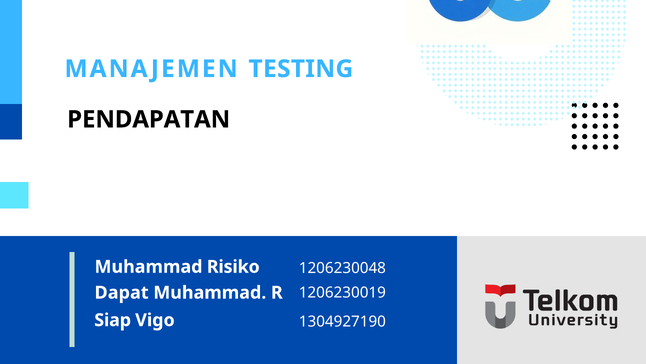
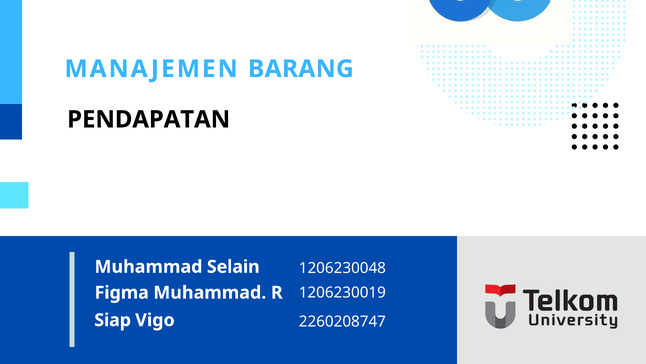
TESTING: TESTING -> BARANG
Risiko: Risiko -> Selain
Dapat: Dapat -> Figma
1304927190: 1304927190 -> 2260208747
